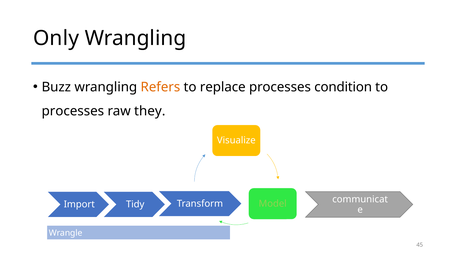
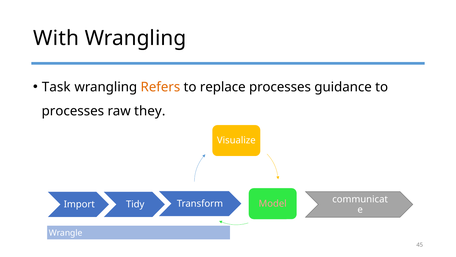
Only: Only -> With
Buzz: Buzz -> Task
condition: condition -> guidance
Model colour: light green -> pink
